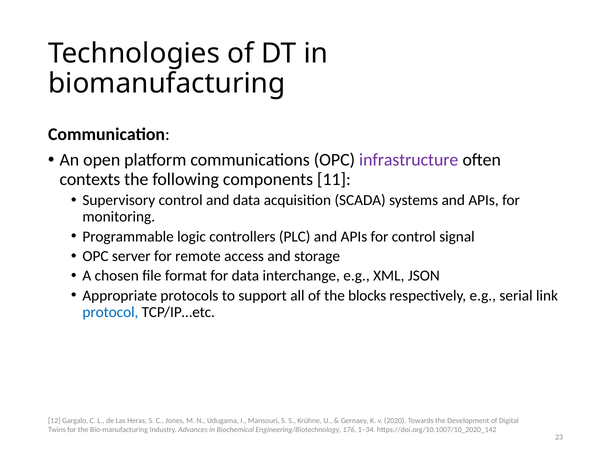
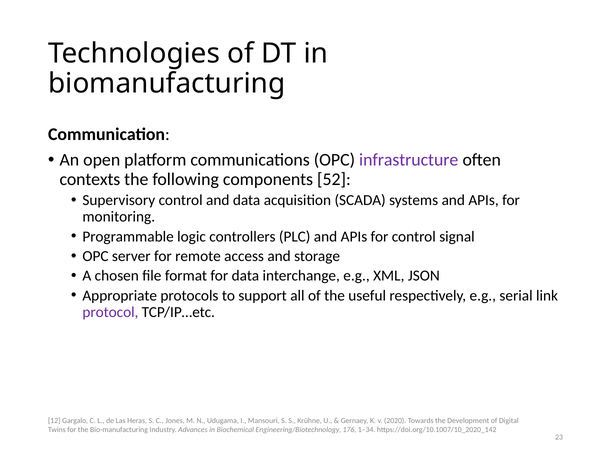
11: 11 -> 52
blocks: blocks -> useful
protocol colour: blue -> purple
